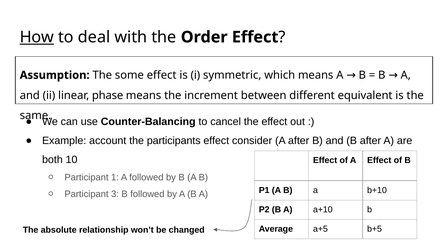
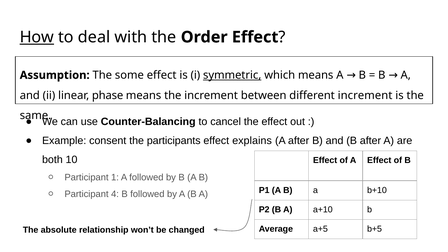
symmetric underline: none -> present
different equivalent: equivalent -> increment
account: account -> consent
consider: consider -> explains
3: 3 -> 4
